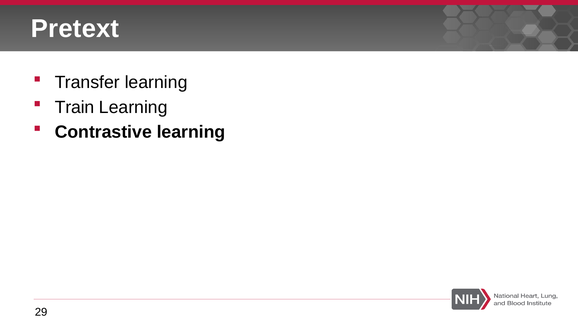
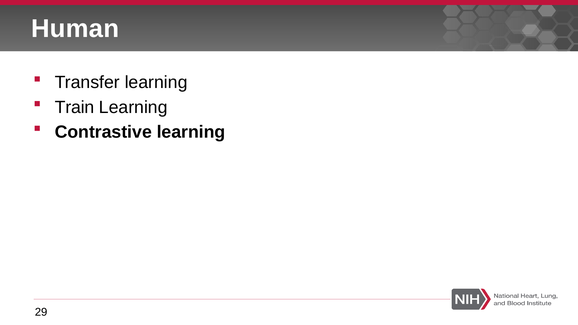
Pretext: Pretext -> Human
